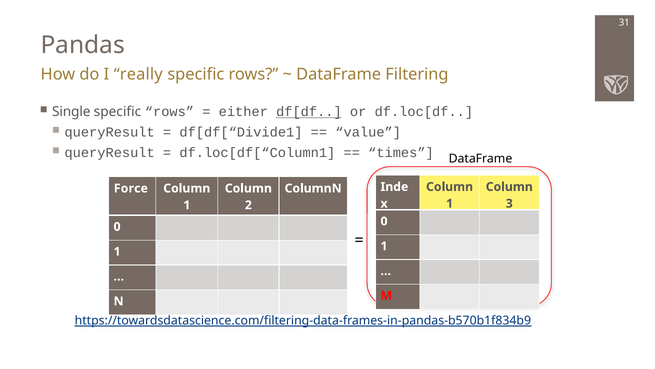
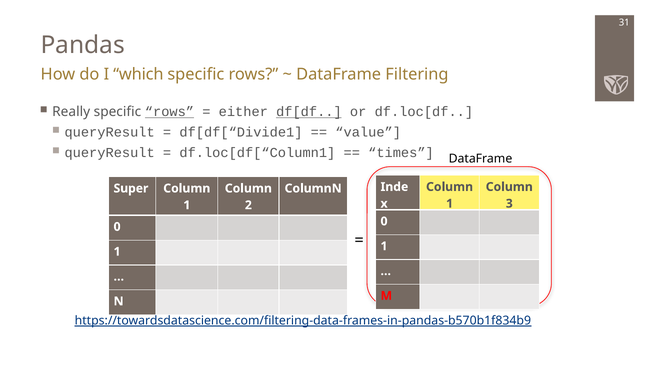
really: really -> which
Single: Single -> Really
rows at (169, 112) underline: none -> present
Force: Force -> Super
